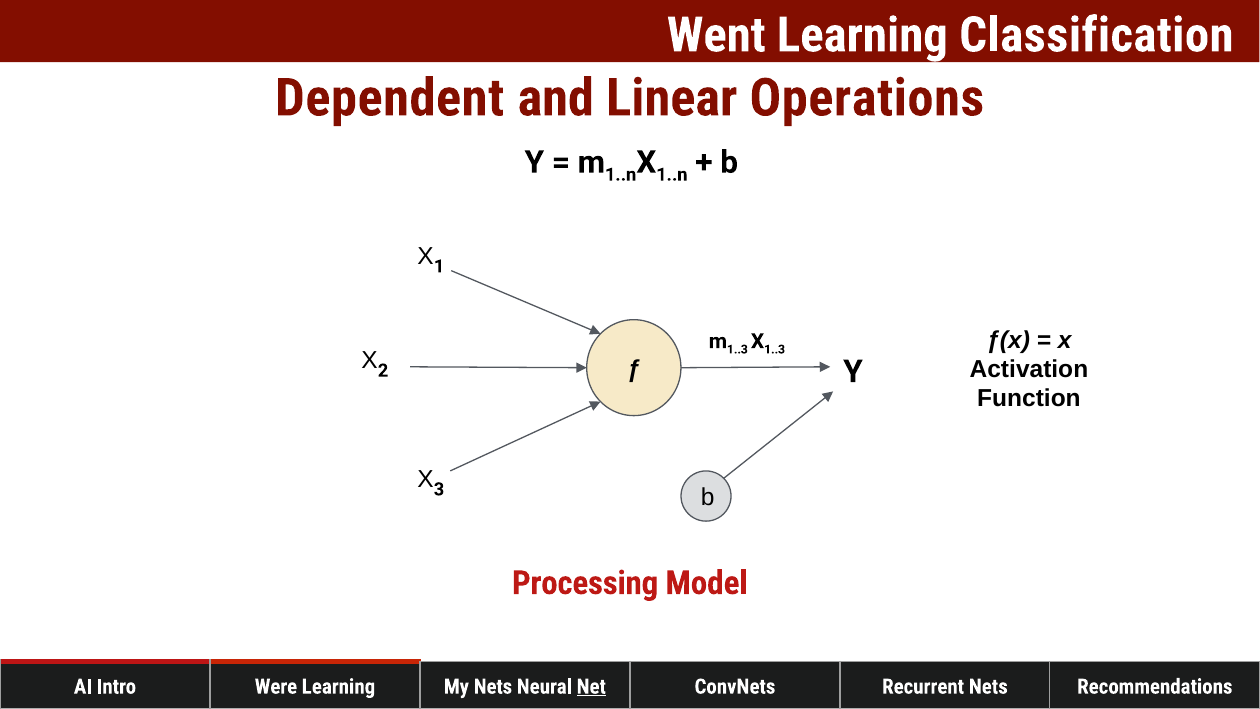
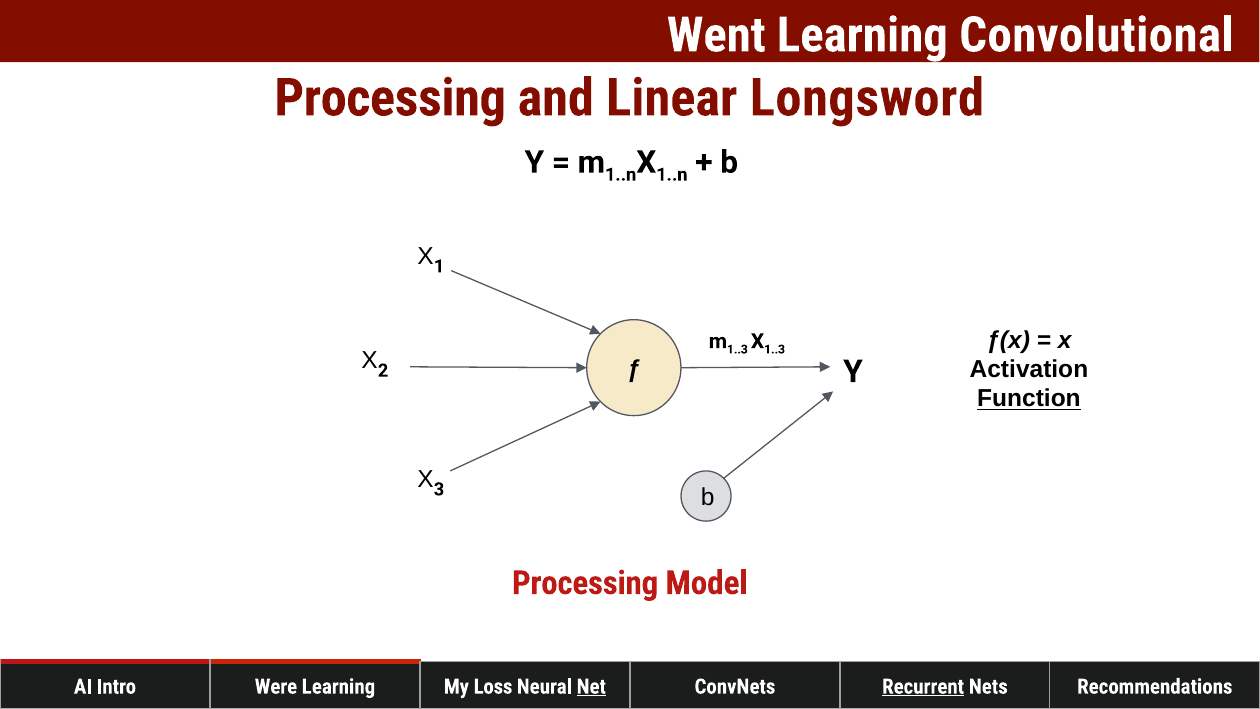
Classification: Classification -> Convolutional
Dependent at (390, 98): Dependent -> Processing
Operations: Operations -> Longsword
Function underline: none -> present
My Nets: Nets -> Loss
Recurrent underline: none -> present
